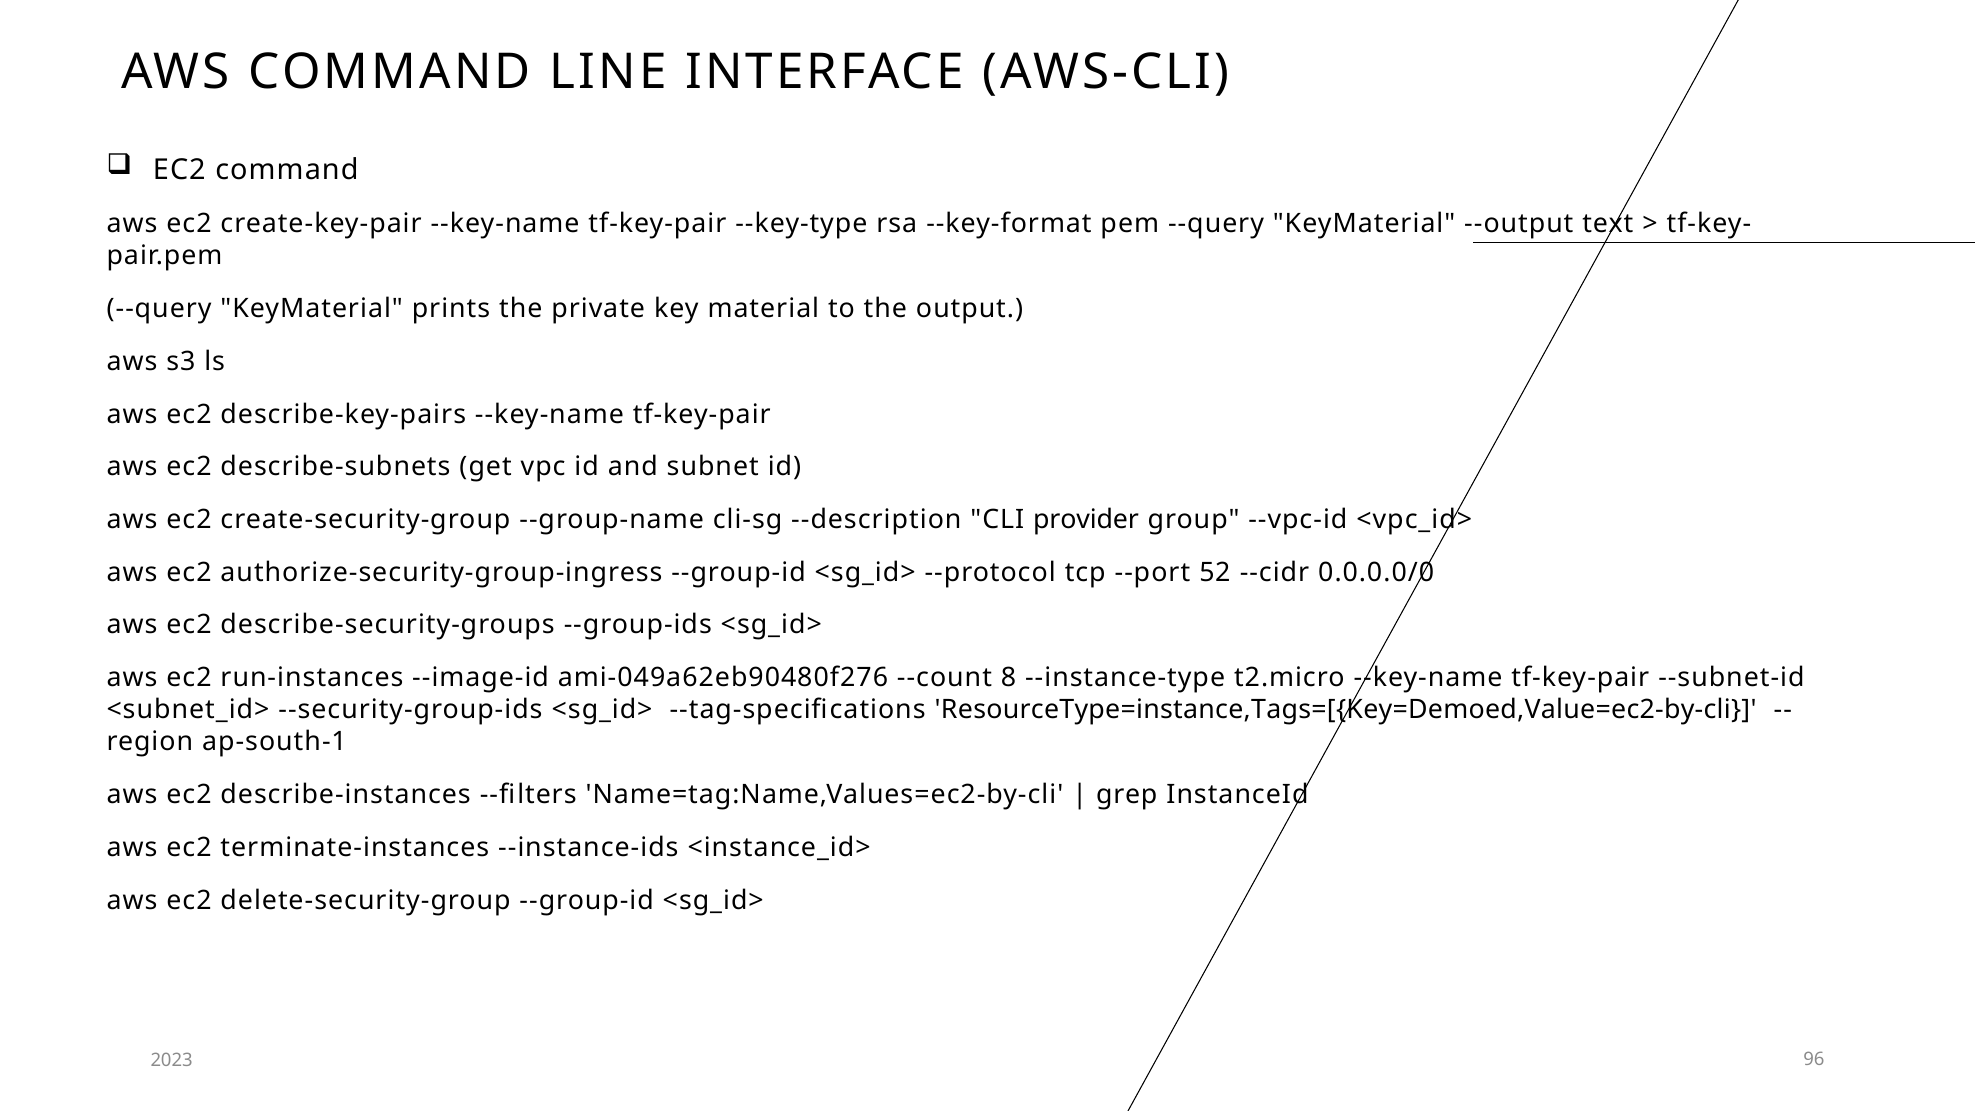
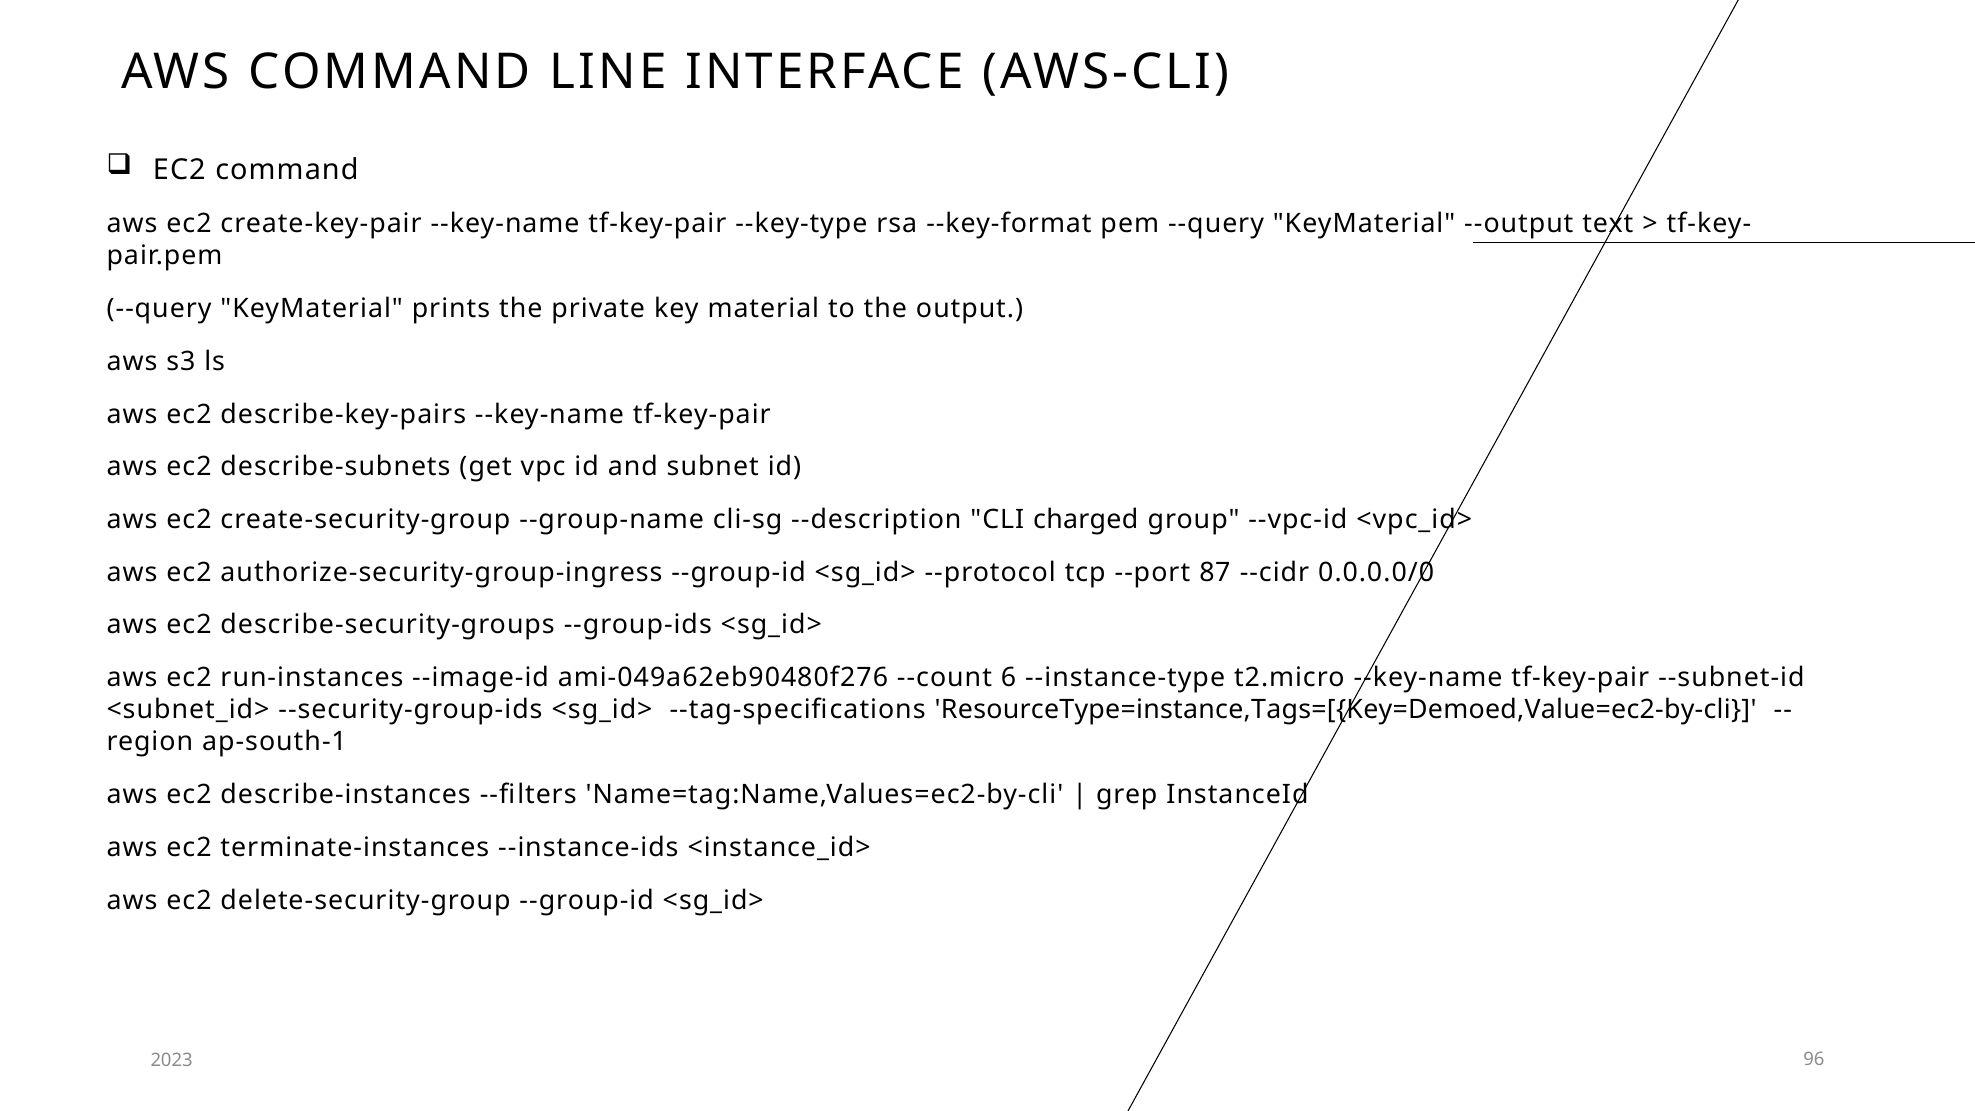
provider: provider -> charged
52: 52 -> 87
8: 8 -> 6
